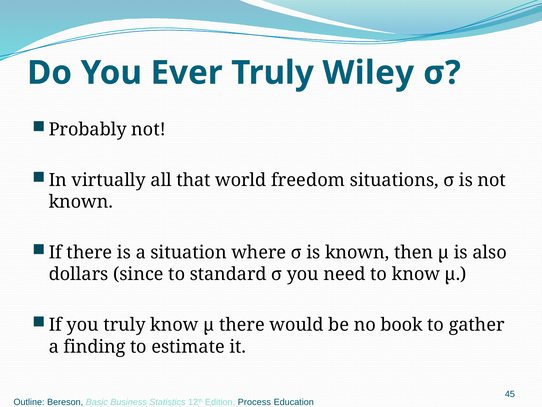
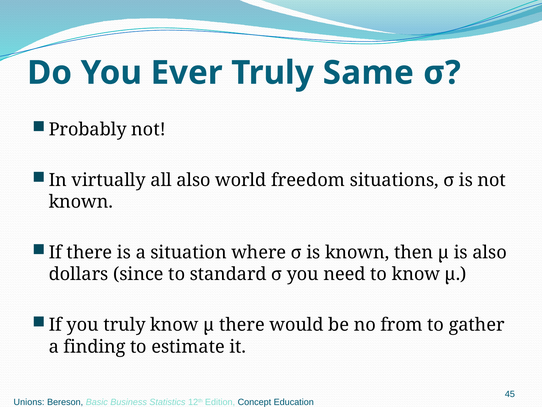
Wiley: Wiley -> Same
all that: that -> also
book: book -> from
Outline: Outline -> Unions
Process: Process -> Concept
